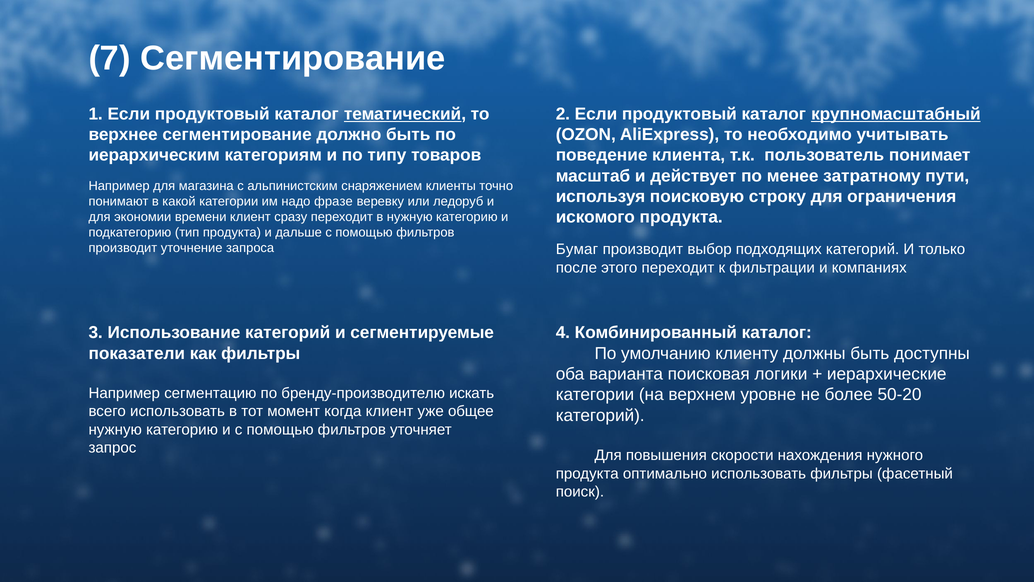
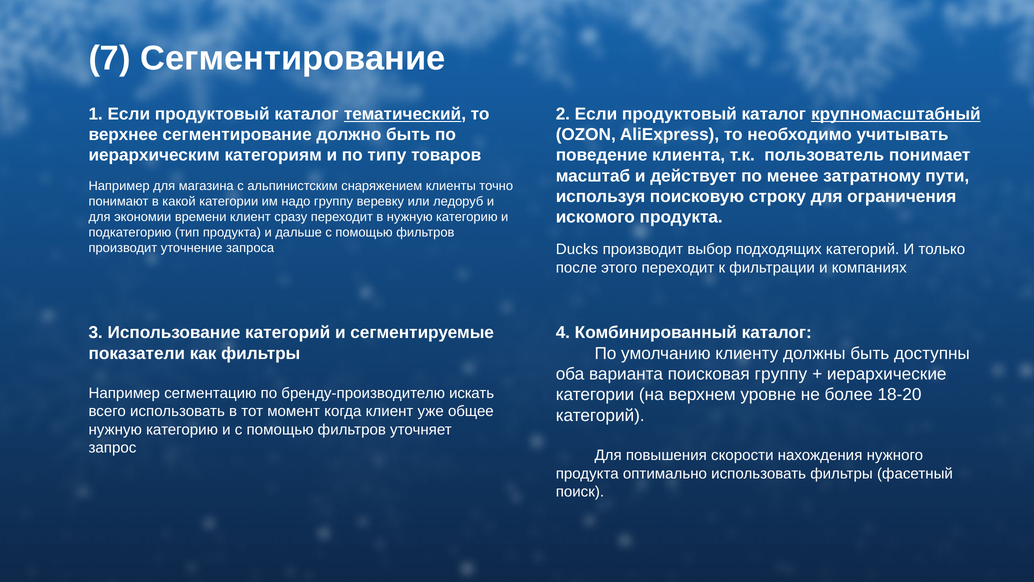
надо фразе: фразе -> группу
Бумаг: Бумаг -> Ducks
поисковая логики: логики -> группу
50-20: 50-20 -> 18-20
